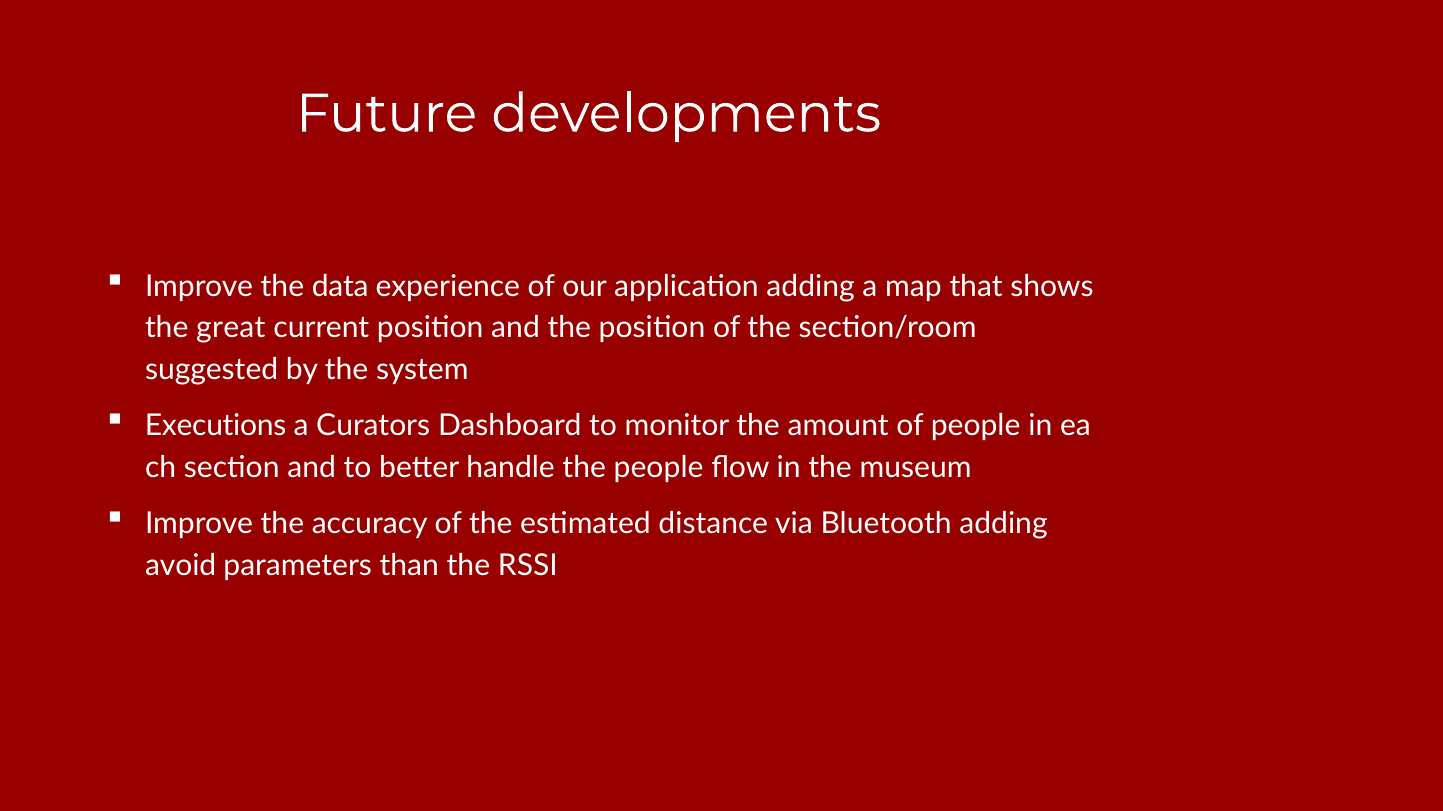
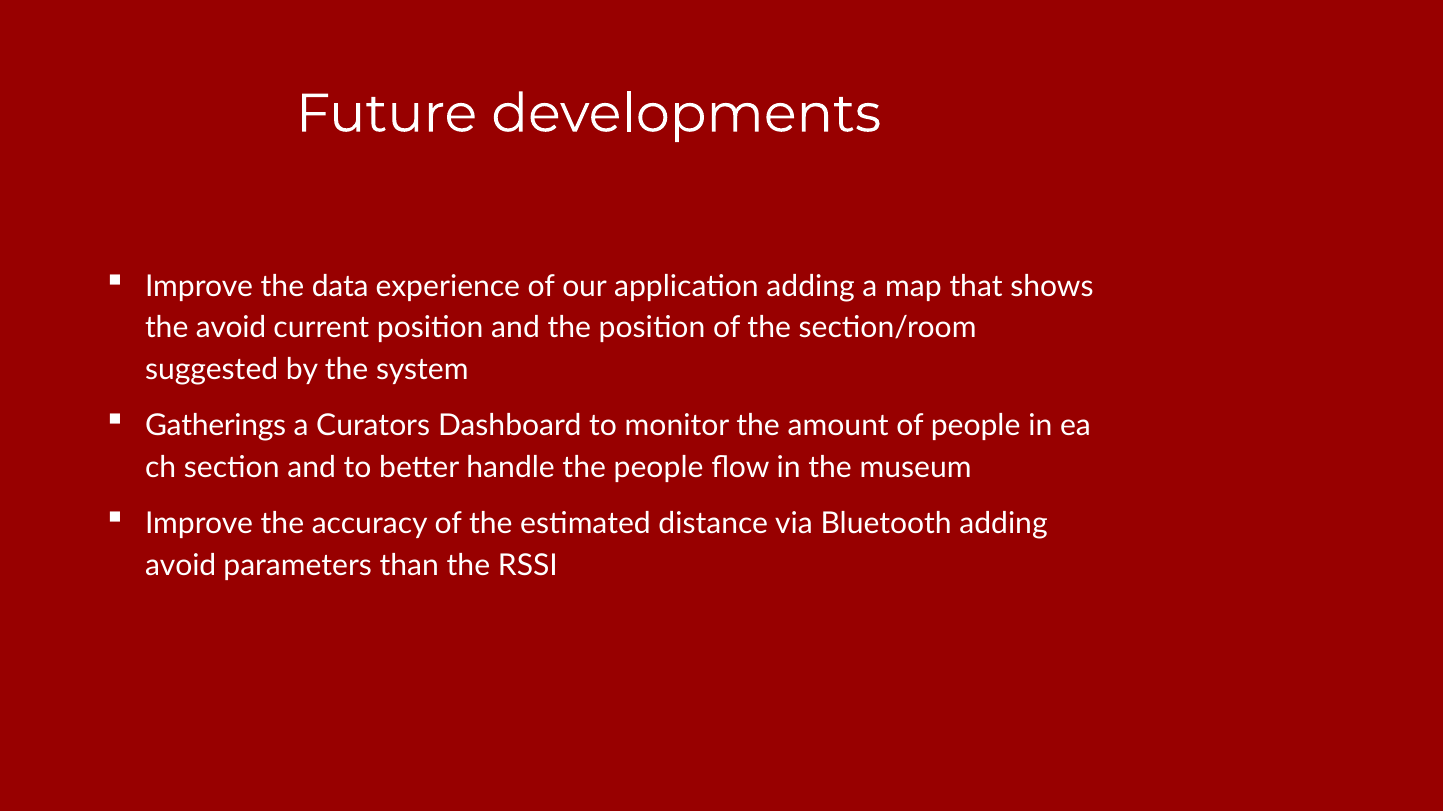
the great: great -> avoid
Executions: Executions -> Gatherings
